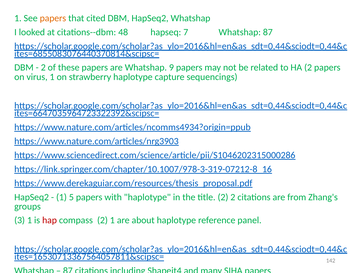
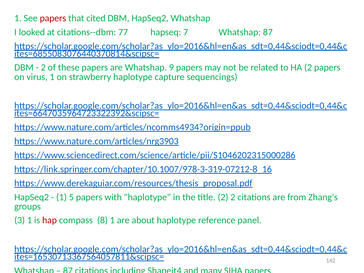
papers at (53, 18) colour: orange -> red
48: 48 -> 77
compass 2: 2 -> 8
